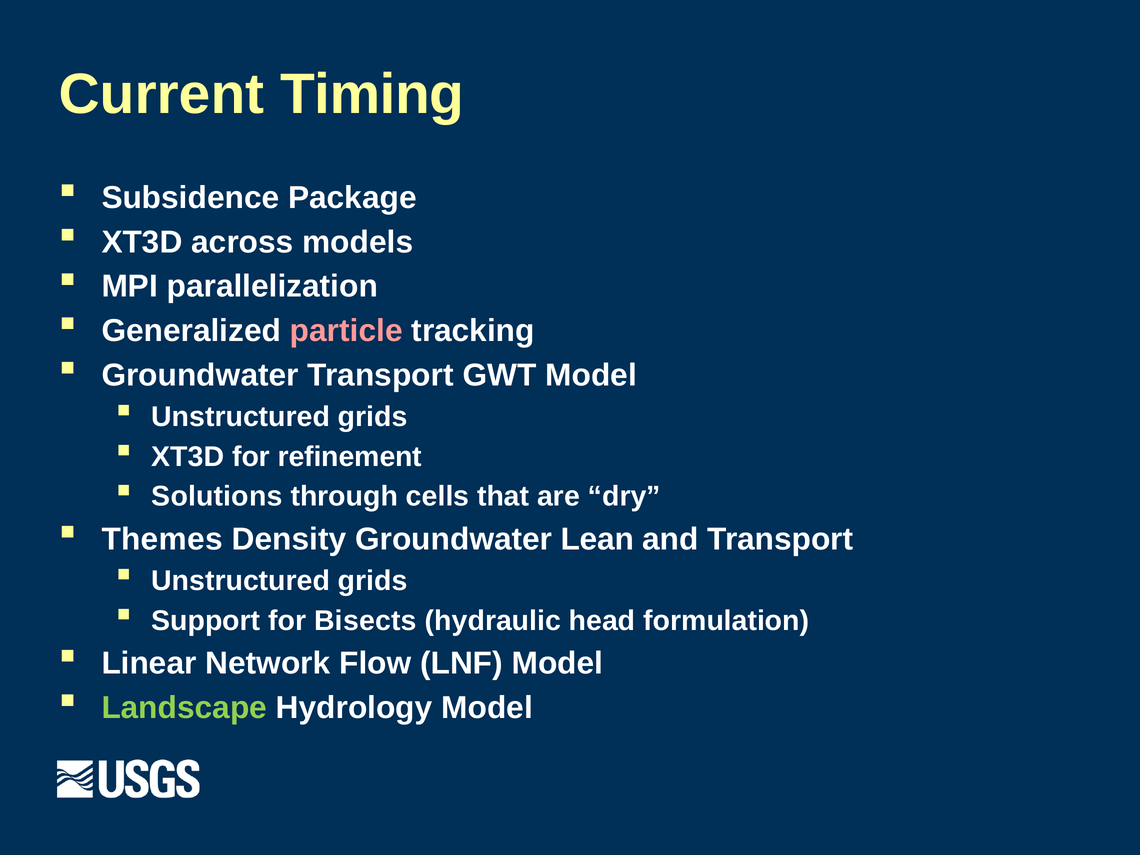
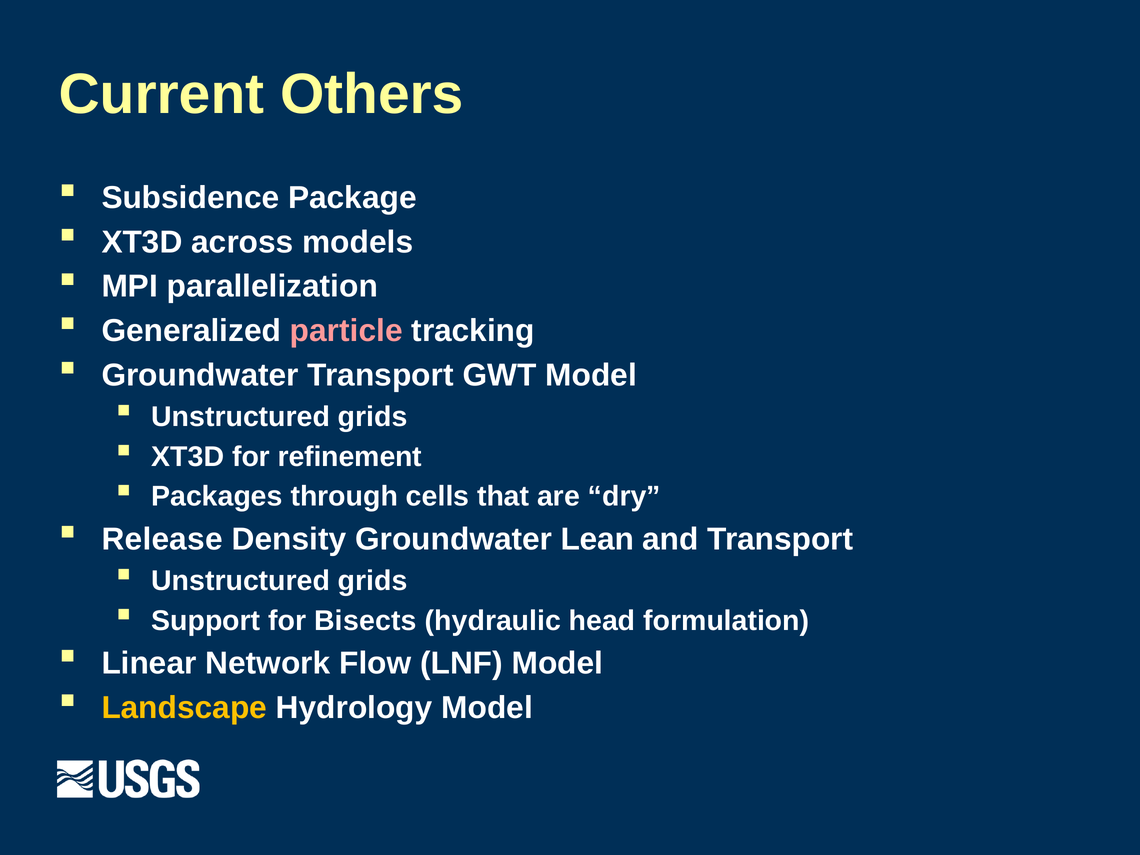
Timing: Timing -> Others
Solutions: Solutions -> Packages
Themes: Themes -> Release
Landscape colour: light green -> yellow
